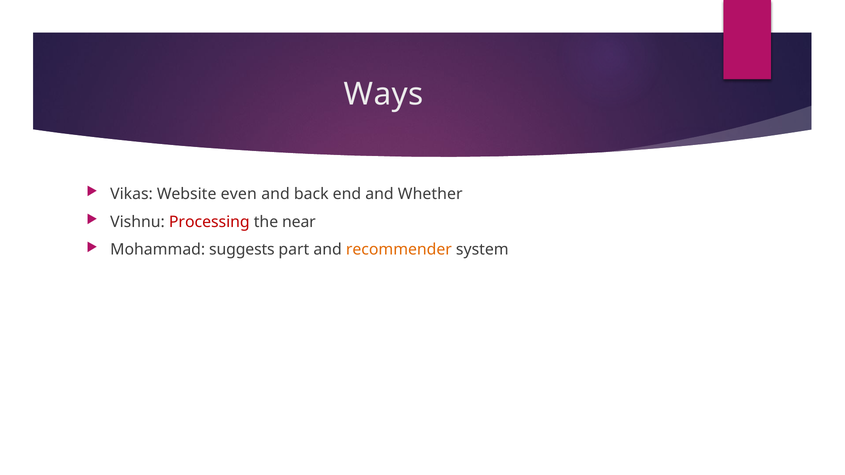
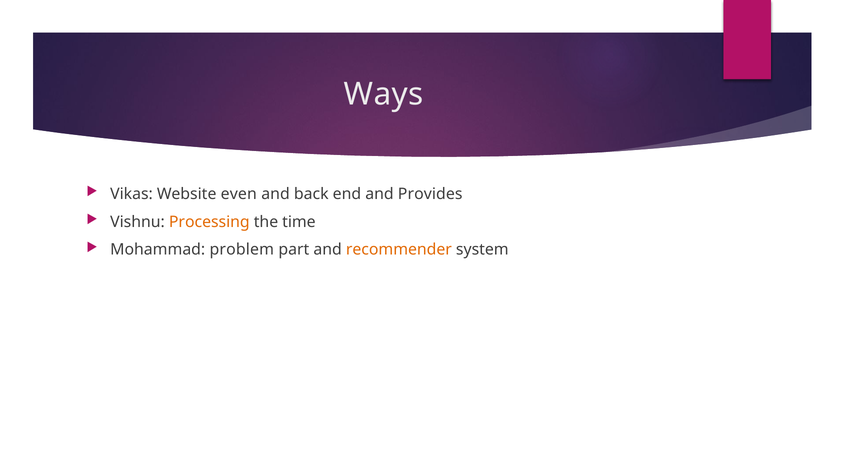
Whether: Whether -> Provides
Processing colour: red -> orange
near: near -> time
suggests: suggests -> problem
